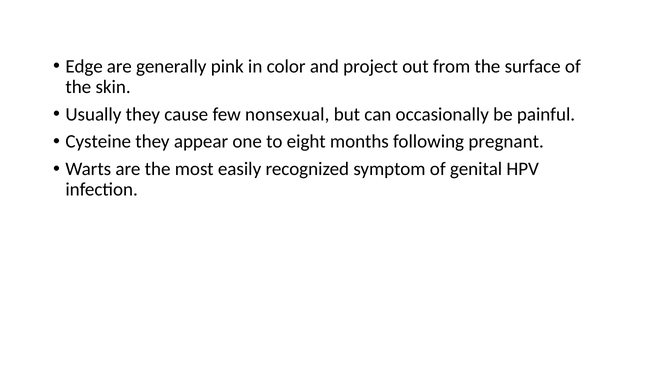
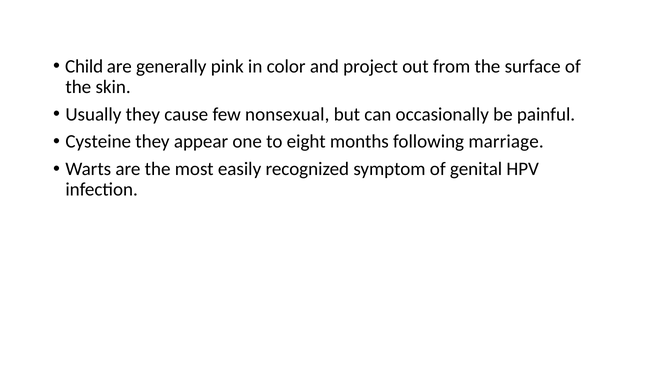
Edge: Edge -> Child
pregnant: pregnant -> marriage
